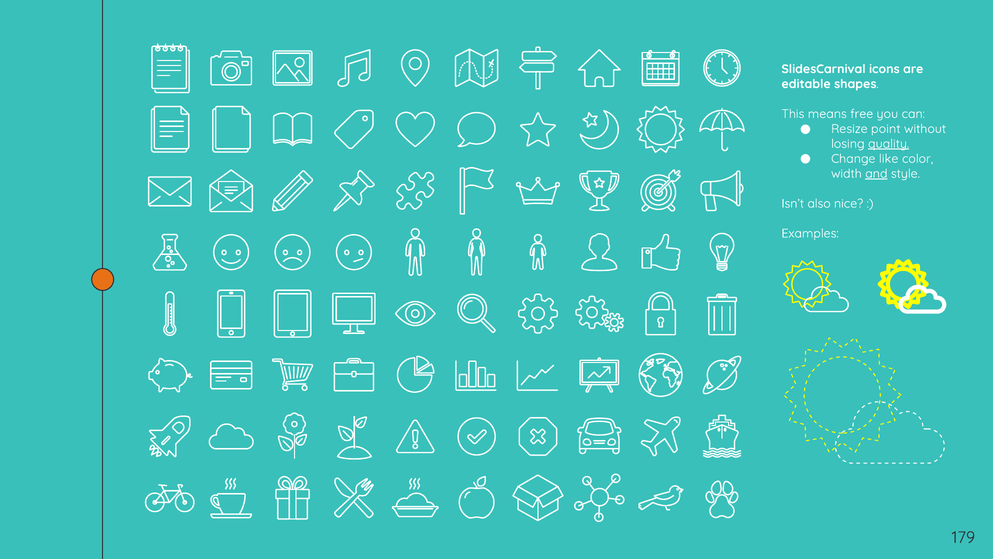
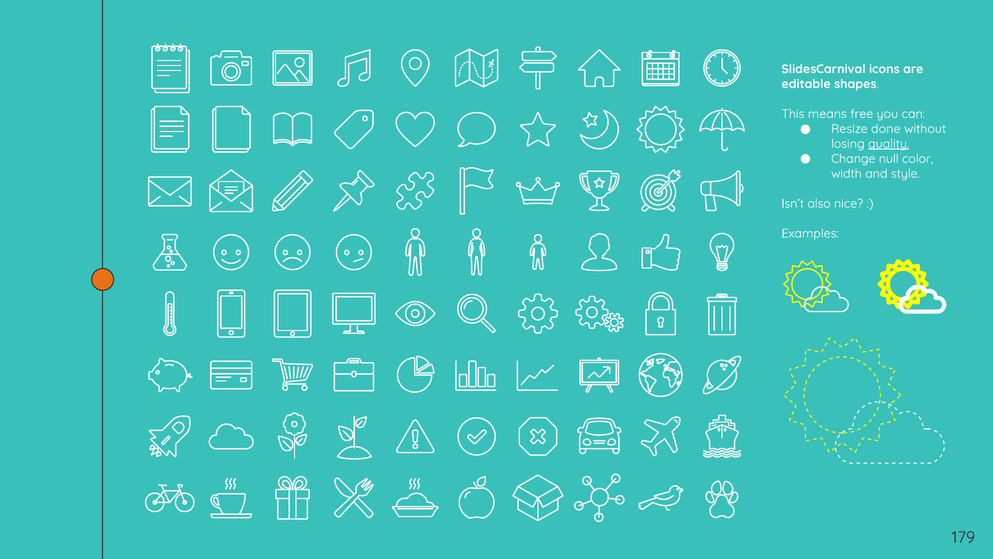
point: point -> done
like: like -> null
and underline: present -> none
